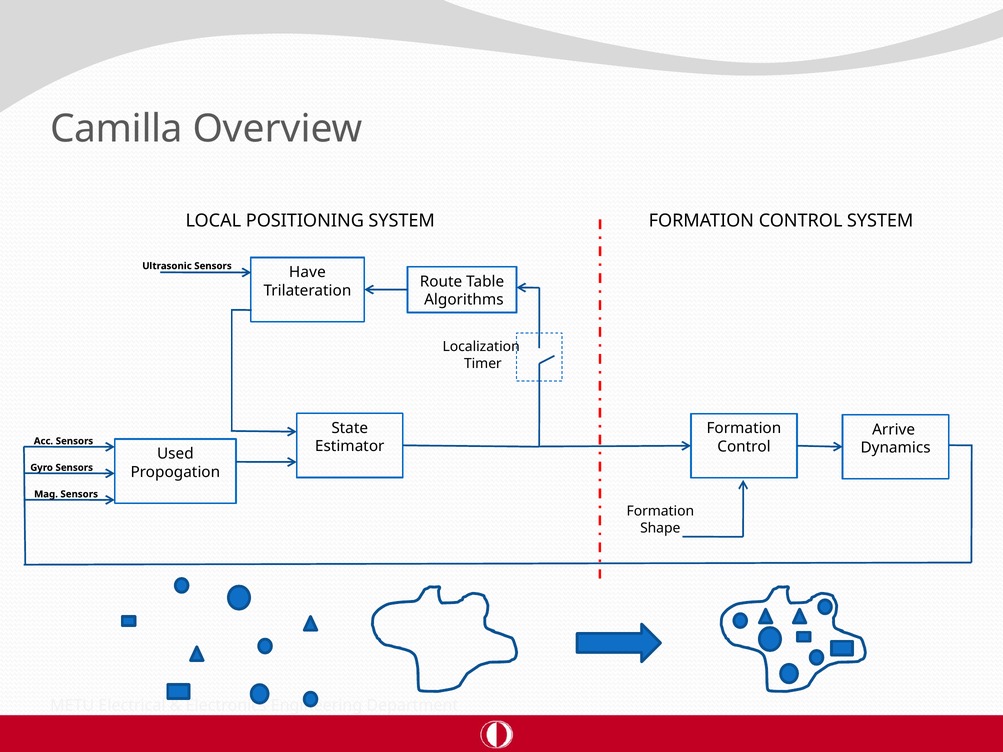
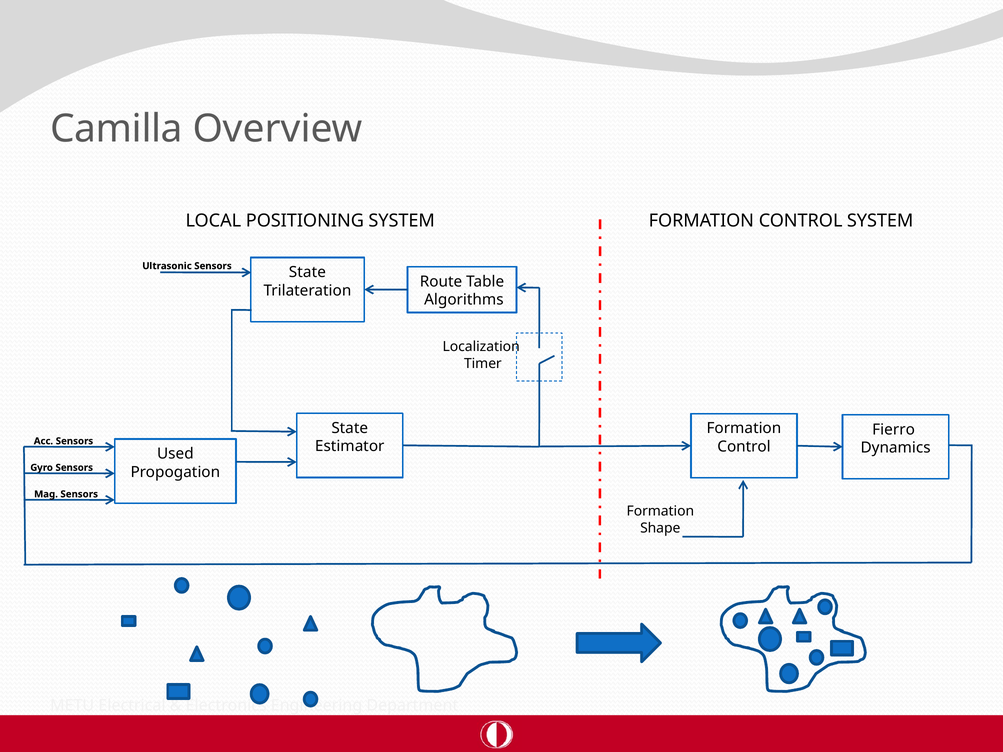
Have at (307, 272): Have -> State
Arrive: Arrive -> Fierro
